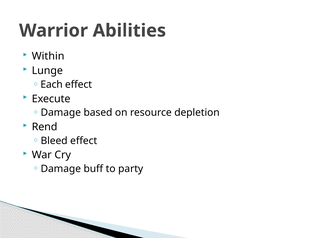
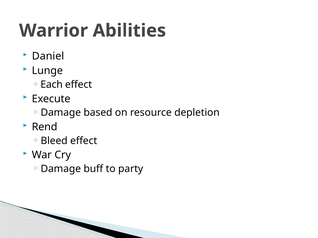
Within: Within -> Daniel
